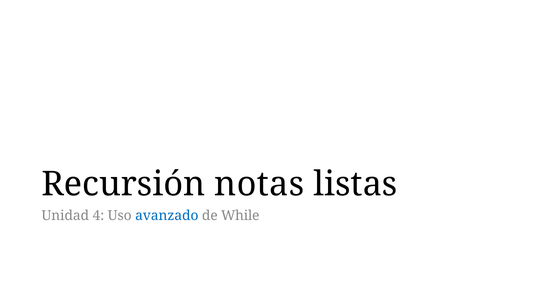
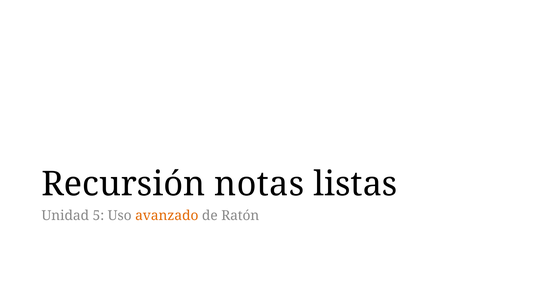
4: 4 -> 5
avanzado colour: blue -> orange
While: While -> Ratón
